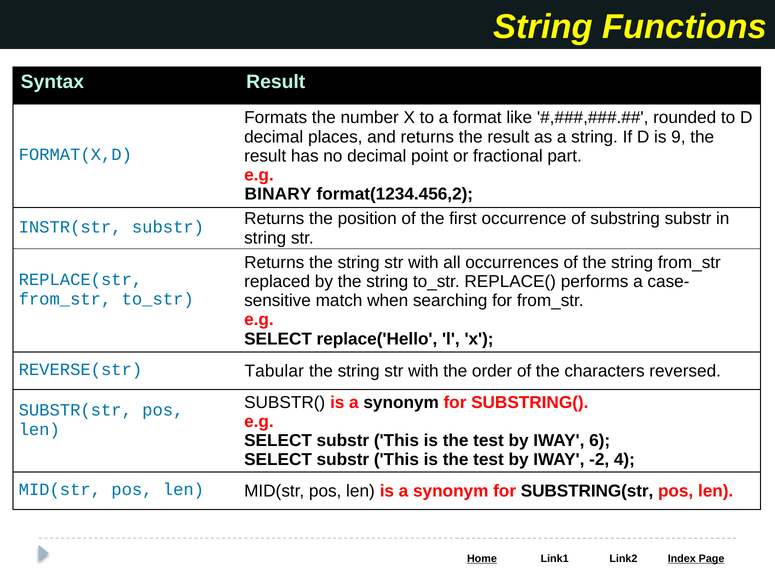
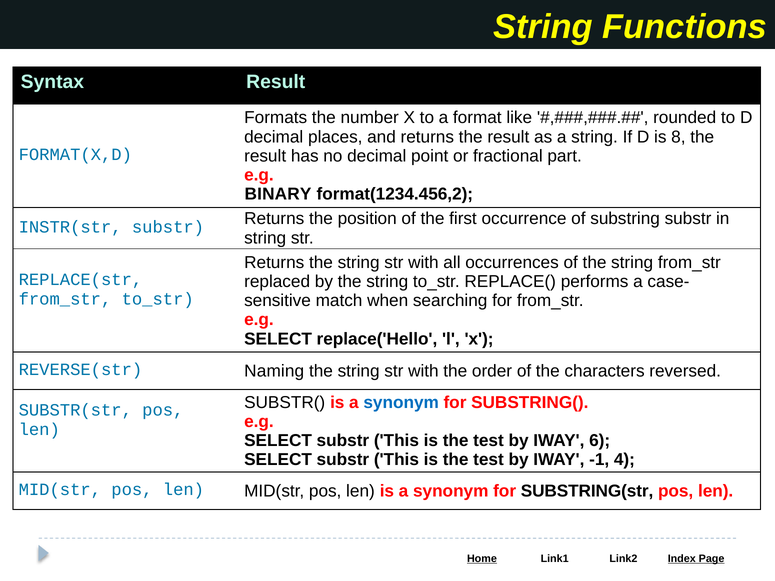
9: 9 -> 8
Tabular: Tabular -> Naming
synonym at (401, 403) colour: black -> blue
-2: -2 -> -1
